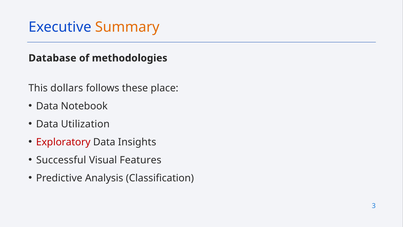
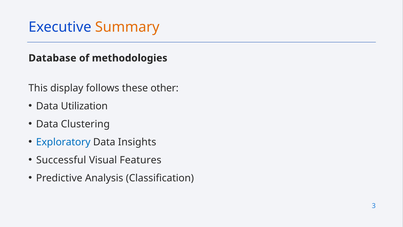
dollars: dollars -> display
place: place -> other
Notebook: Notebook -> Utilization
Utilization: Utilization -> Clustering
Exploratory colour: red -> blue
